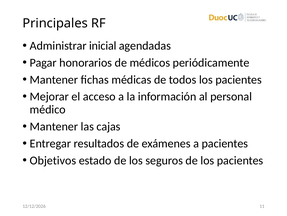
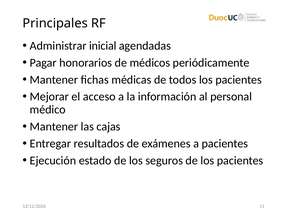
Objetivos: Objetivos -> Ejecución
